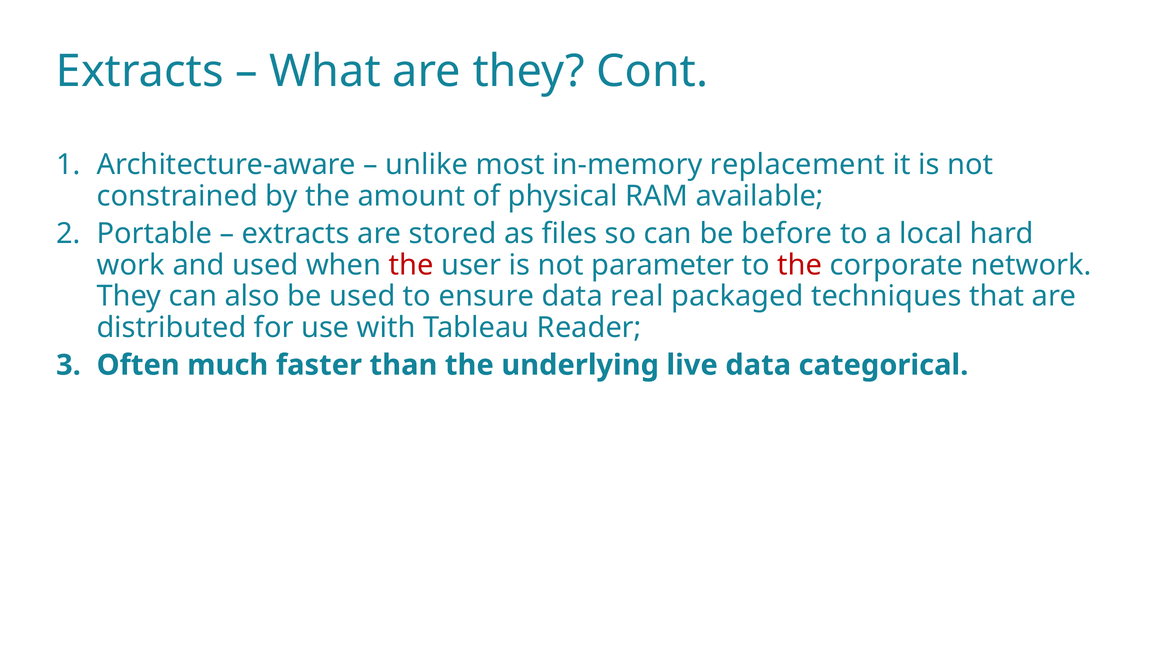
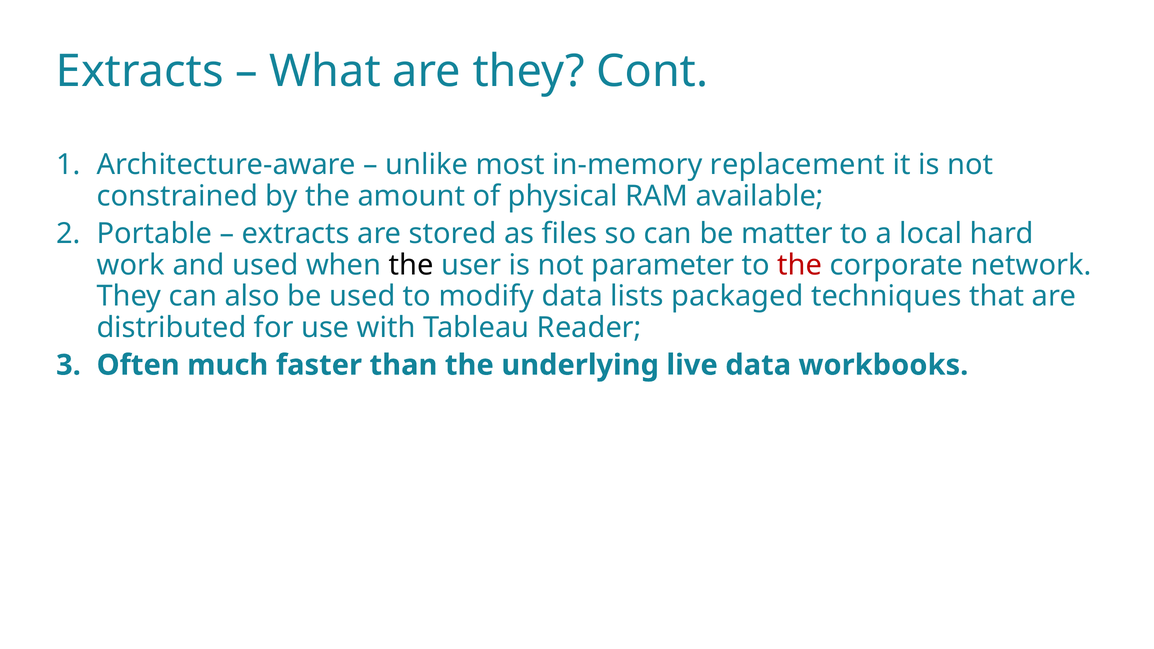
before: before -> matter
the at (411, 265) colour: red -> black
ensure: ensure -> modify
real: real -> lists
categorical: categorical -> workbooks
